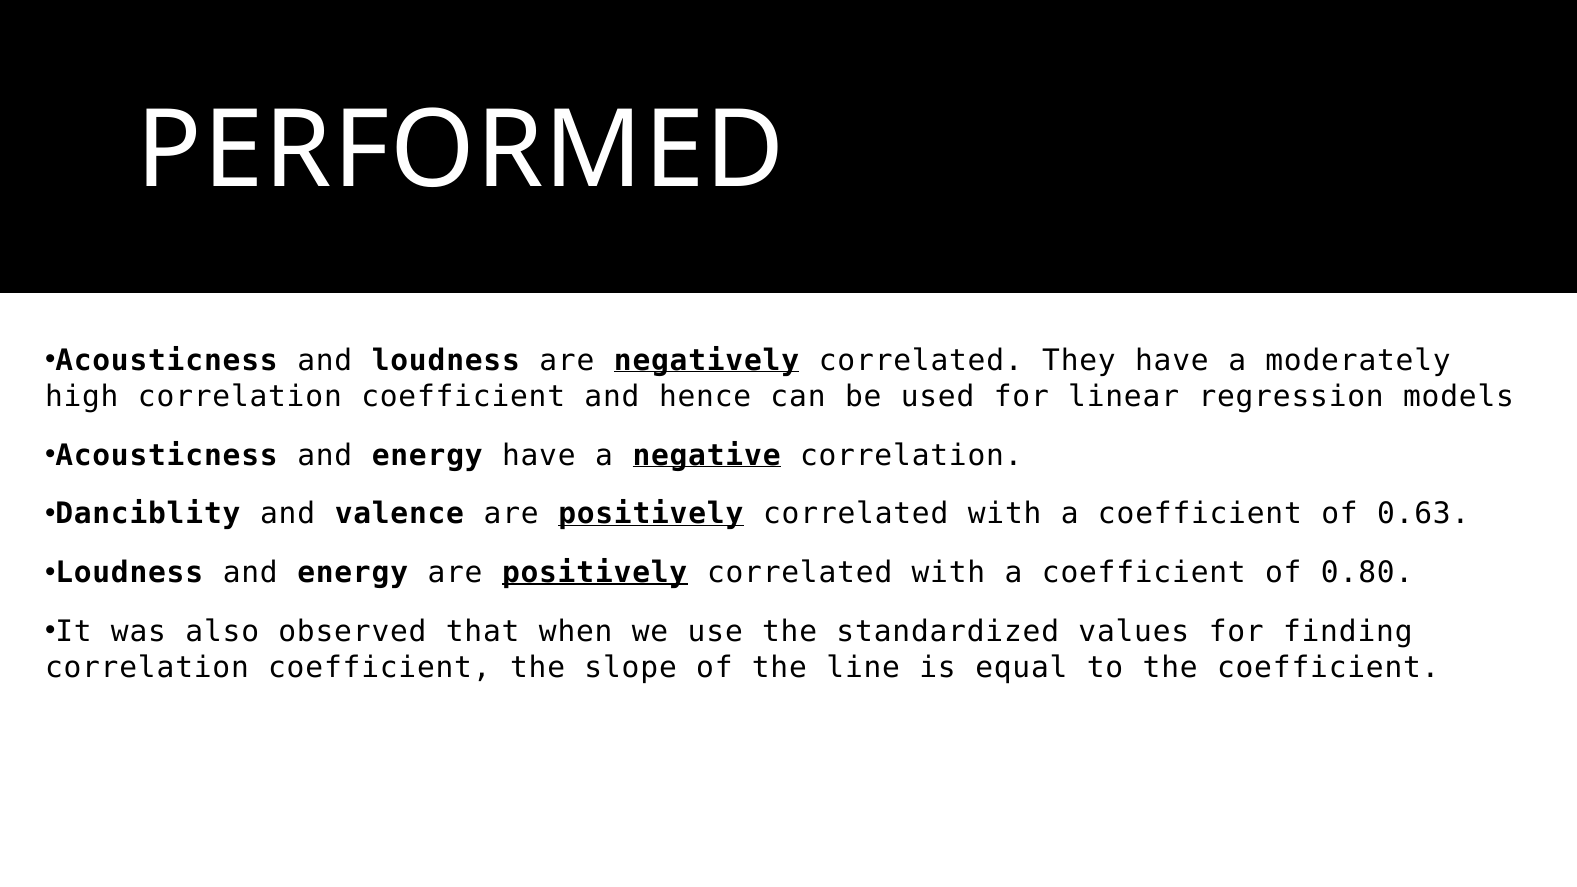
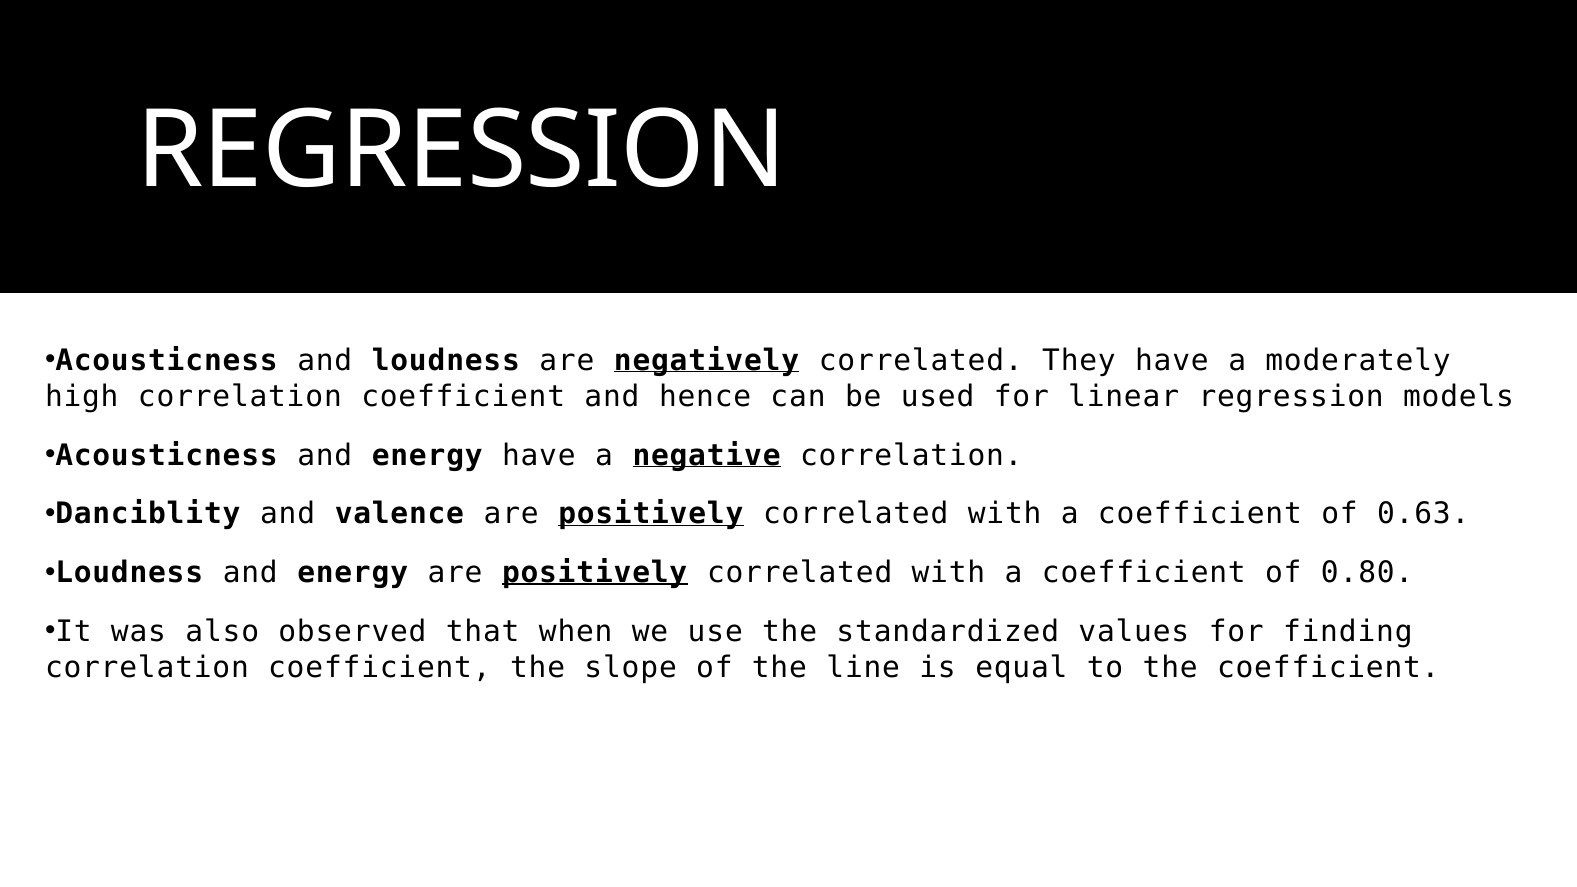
PERFORMED at (461, 150): PERFORMED -> REGRESSION
